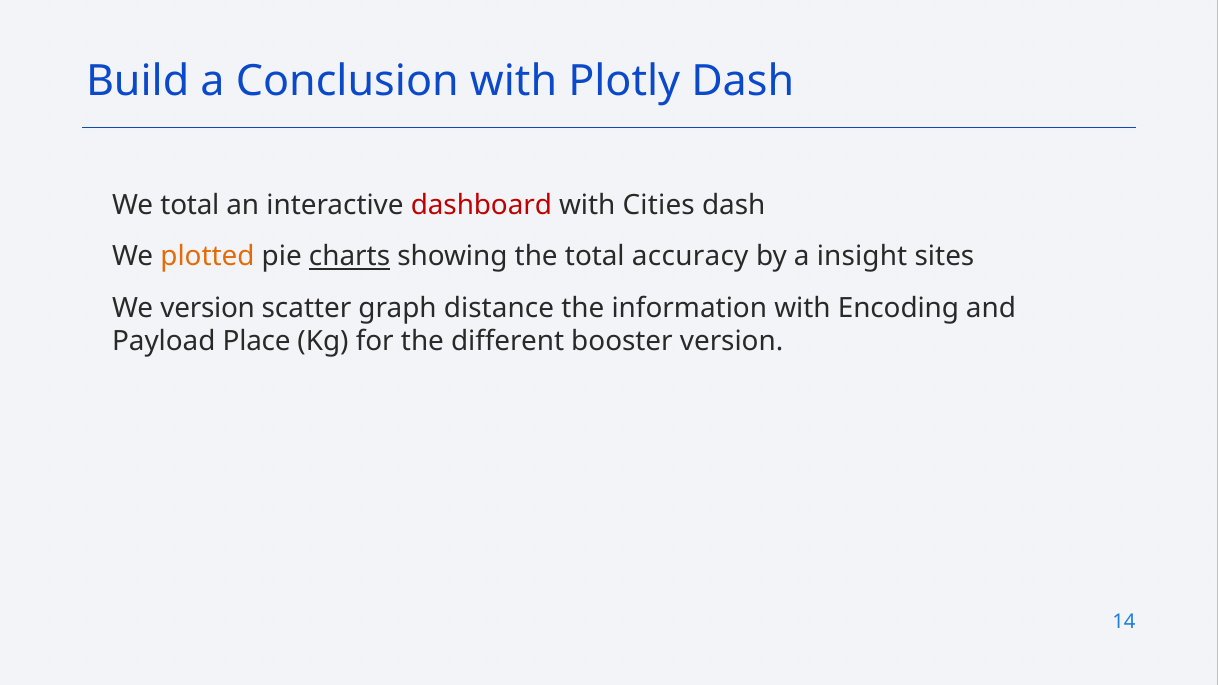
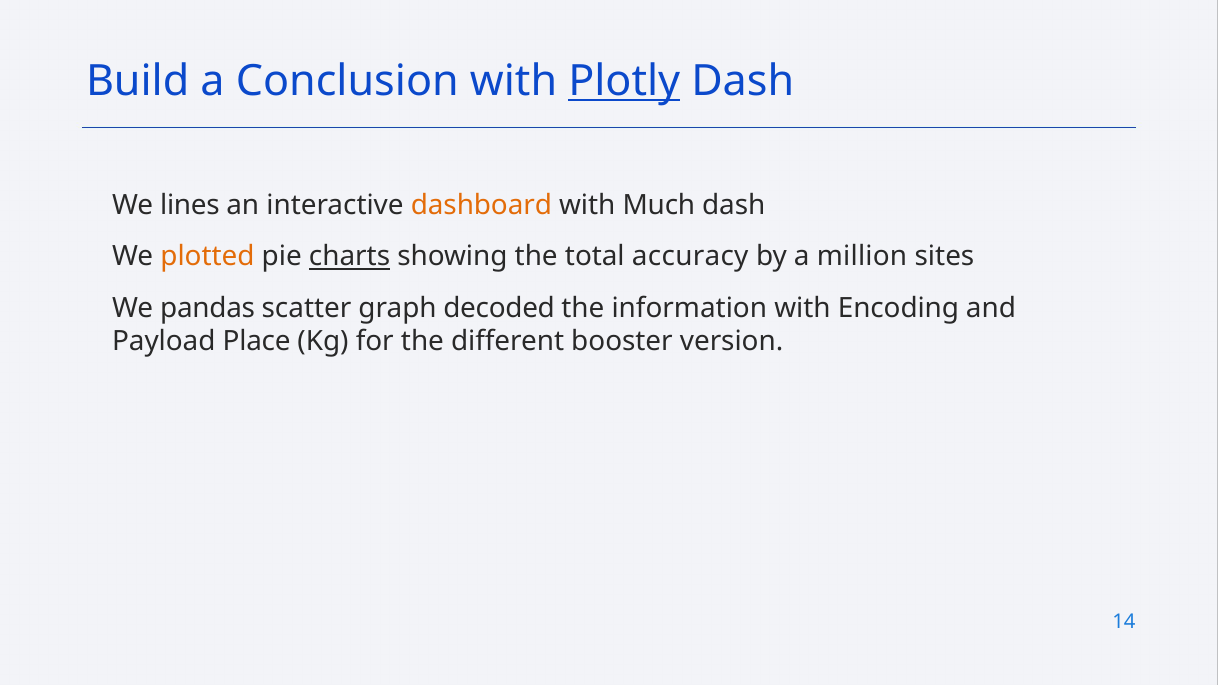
Plotly underline: none -> present
We total: total -> lines
dashboard colour: red -> orange
Cities: Cities -> Much
insight: insight -> million
We version: version -> pandas
distance: distance -> decoded
